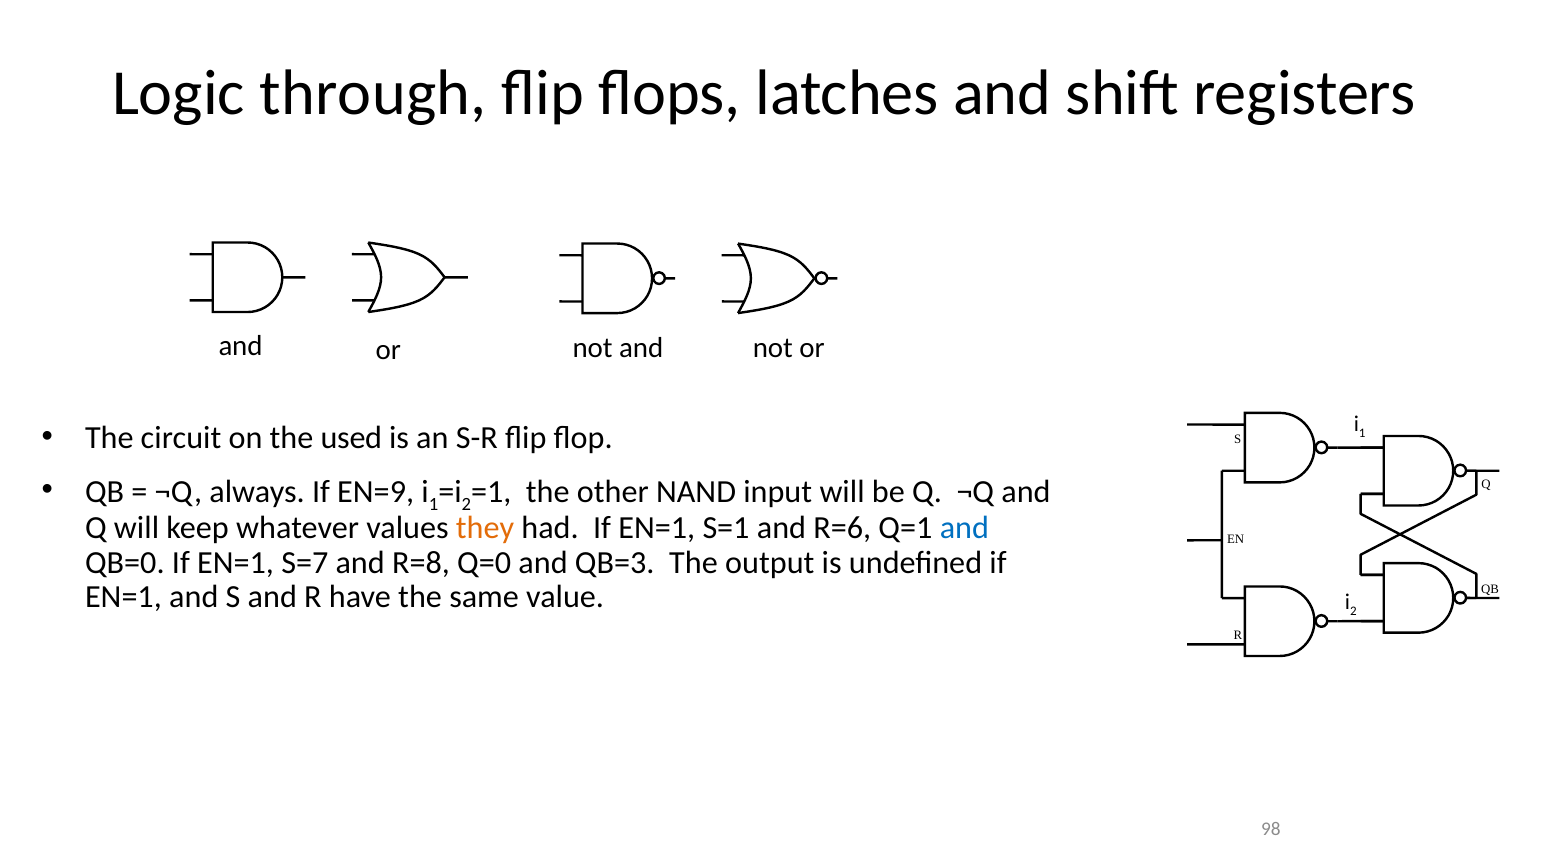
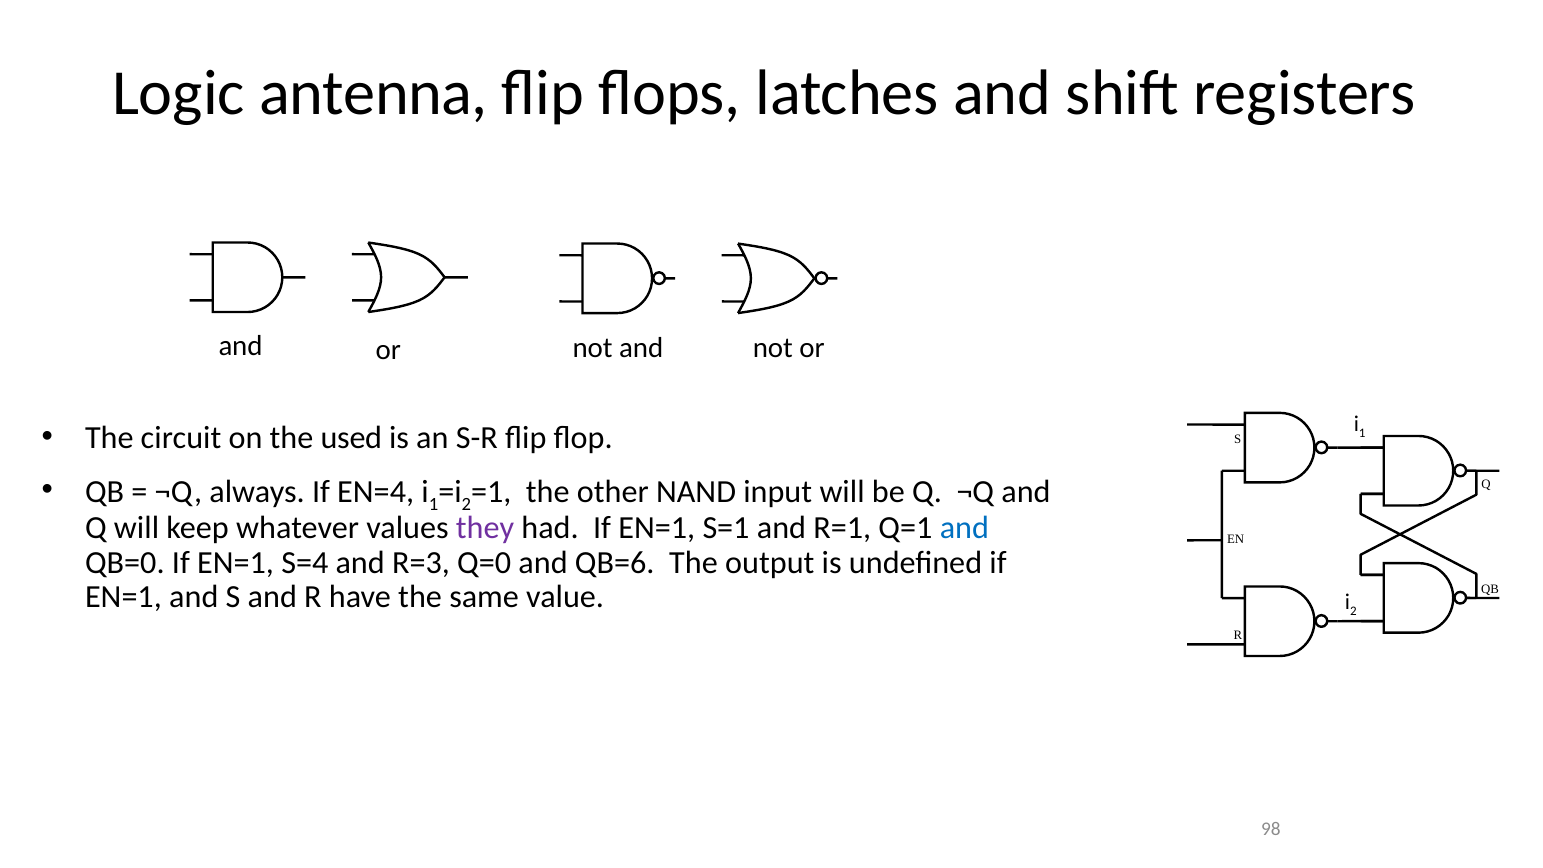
through: through -> antenna
EN=9: EN=9 -> EN=4
they colour: orange -> purple
R=6: R=6 -> R=1
S=7: S=7 -> S=4
R=8: R=8 -> R=3
QB=3: QB=3 -> QB=6
